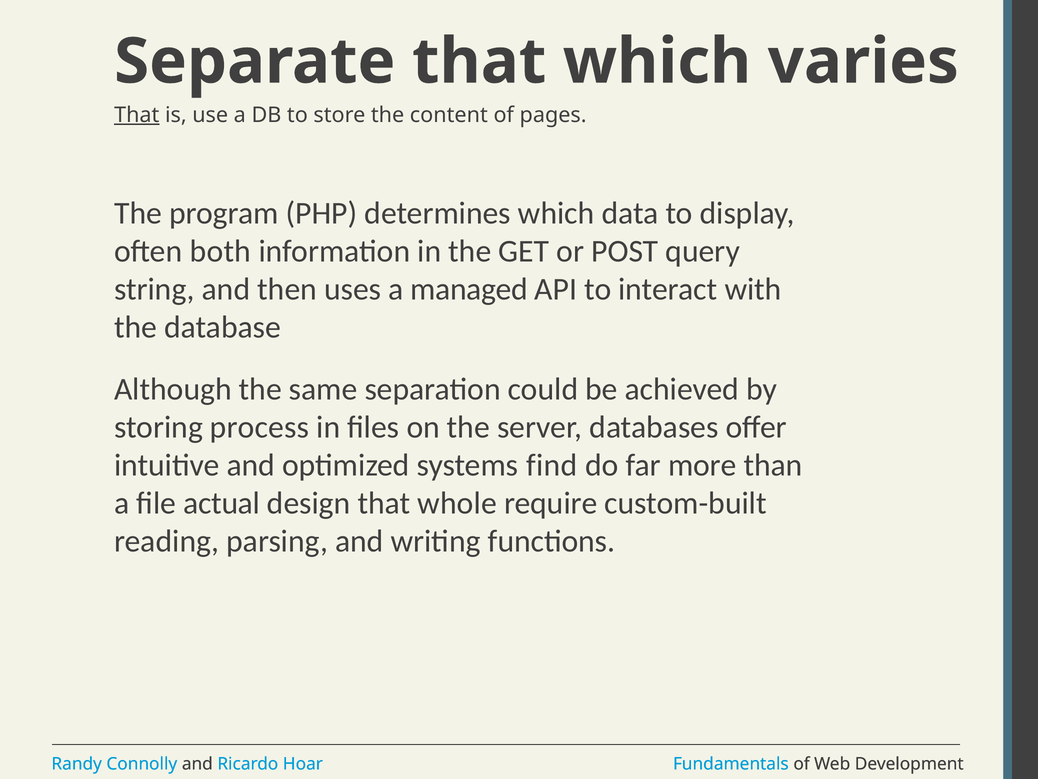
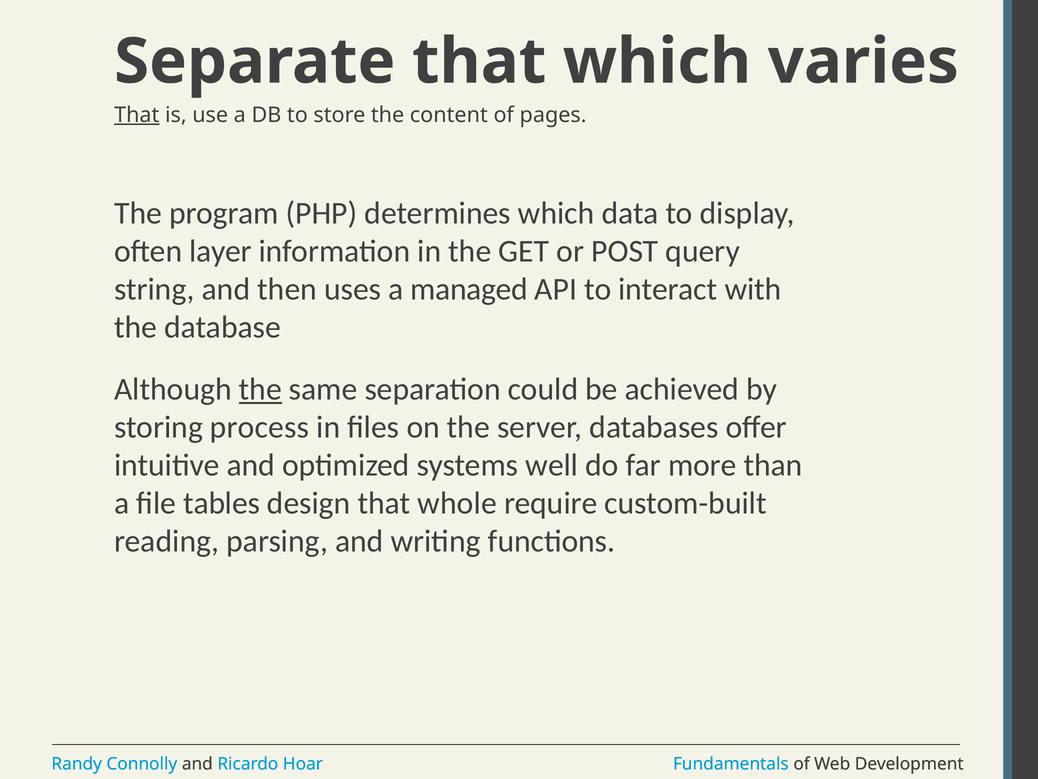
both: both -> layer
the at (260, 389) underline: none -> present
find: find -> well
actual: actual -> tables
